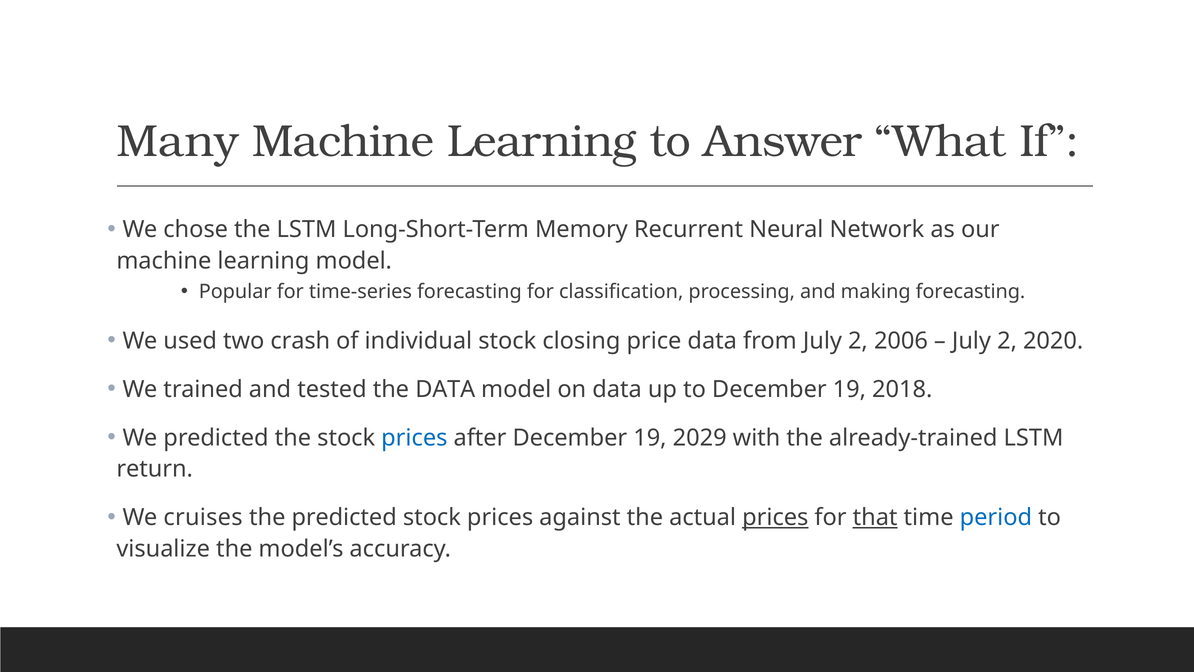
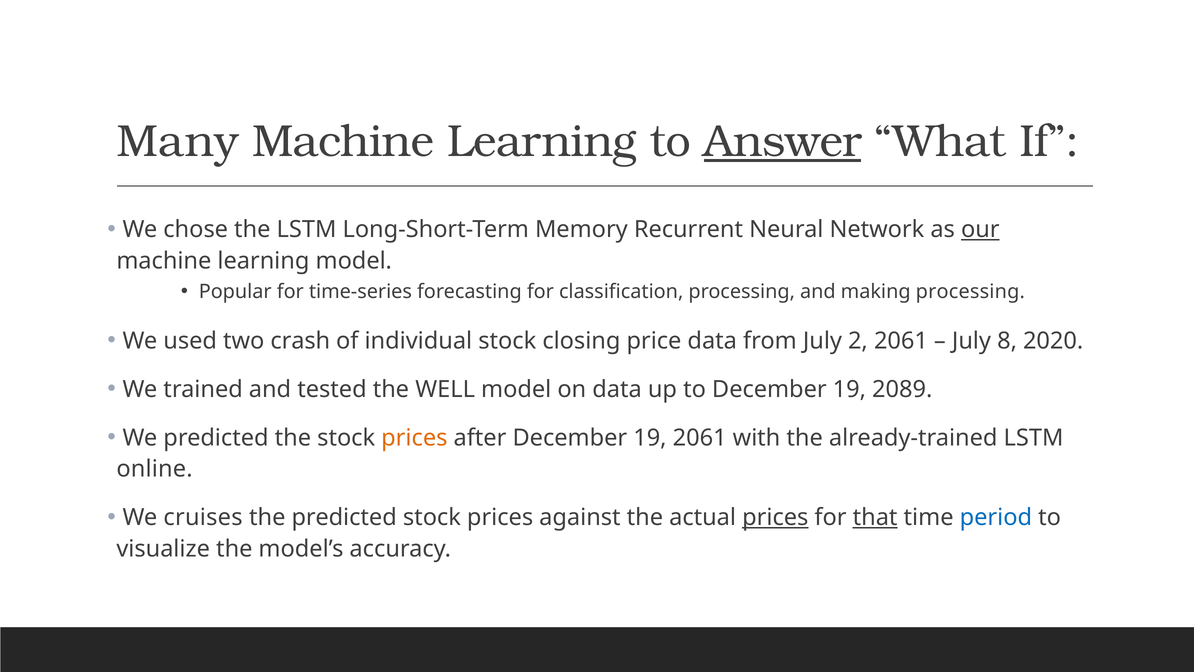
Answer underline: none -> present
our underline: none -> present
making forecasting: forecasting -> processing
2 2006: 2006 -> 2061
2 at (1007, 341): 2 -> 8
the DATA: DATA -> WELL
2018: 2018 -> 2089
prices at (414, 438) colour: blue -> orange
19 2029: 2029 -> 2061
return: return -> online
